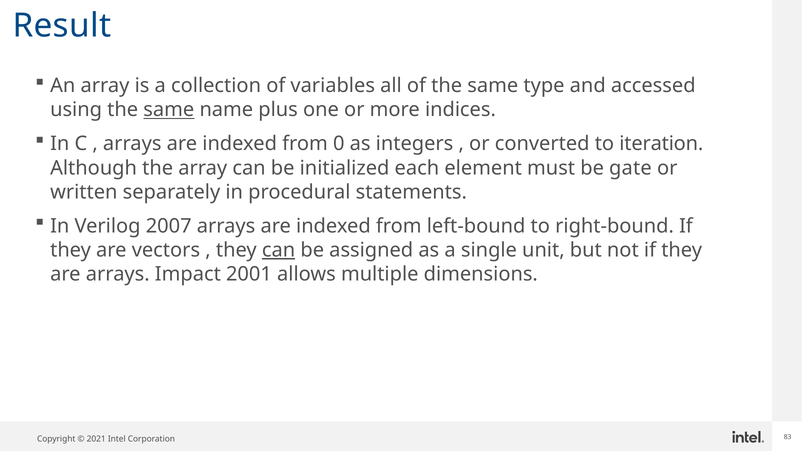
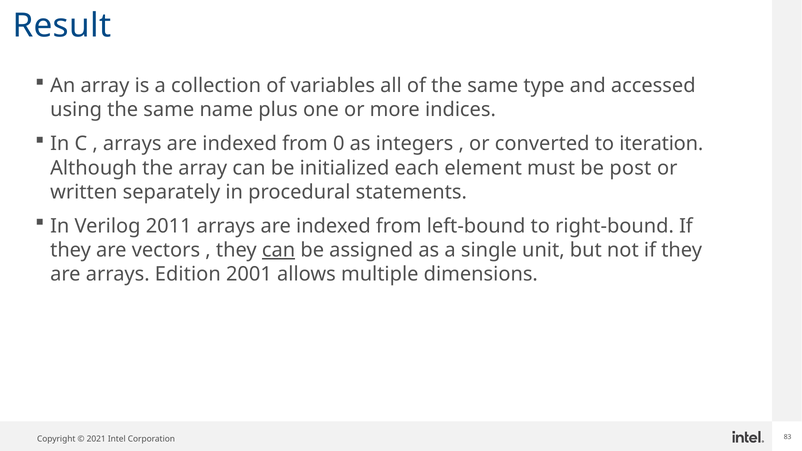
same at (169, 110) underline: present -> none
gate: gate -> post
2007: 2007 -> 2011
Impact: Impact -> Edition
